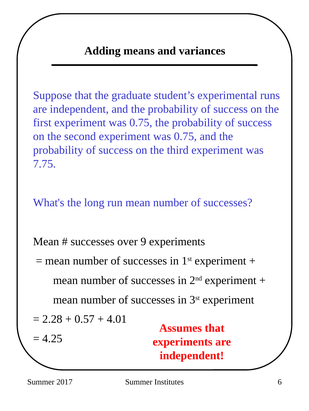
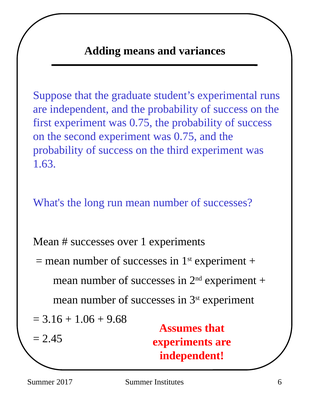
7.75: 7.75 -> 1.63
9: 9 -> 1
2.28: 2.28 -> 3.16
0.57: 0.57 -> 1.06
4.01: 4.01 -> 9.68
4.25: 4.25 -> 2.45
